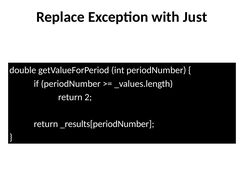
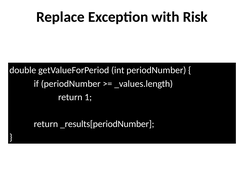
Just: Just -> Risk
2: 2 -> 1
